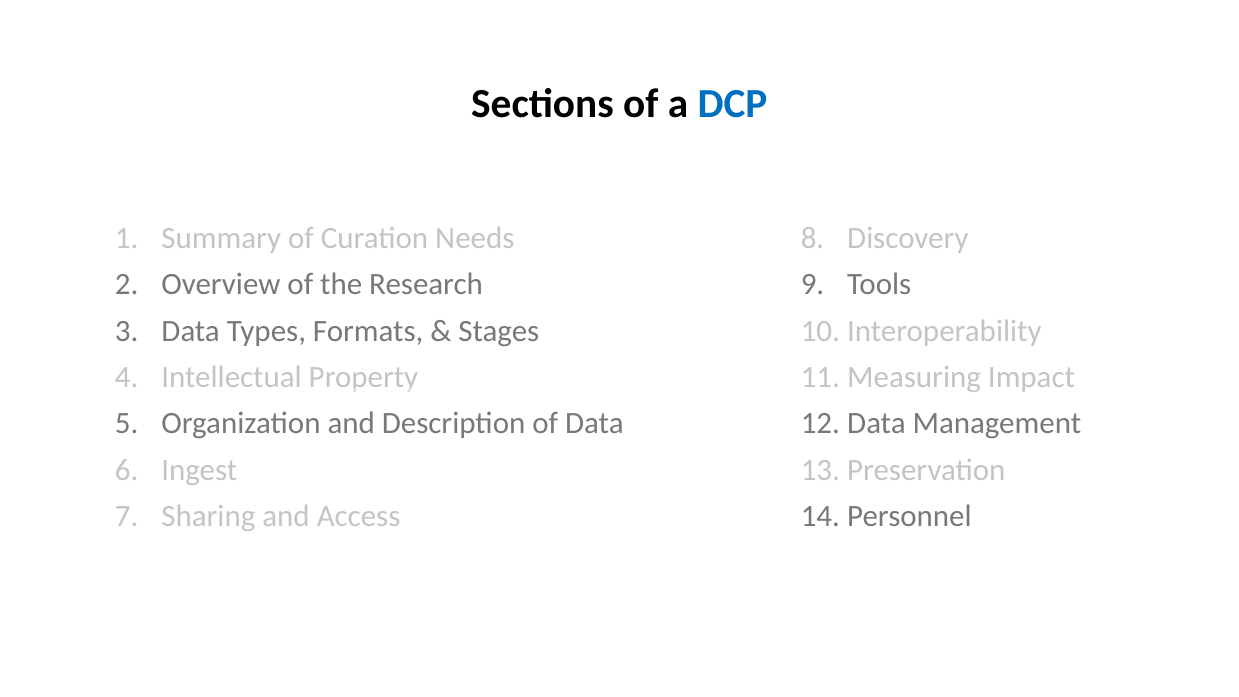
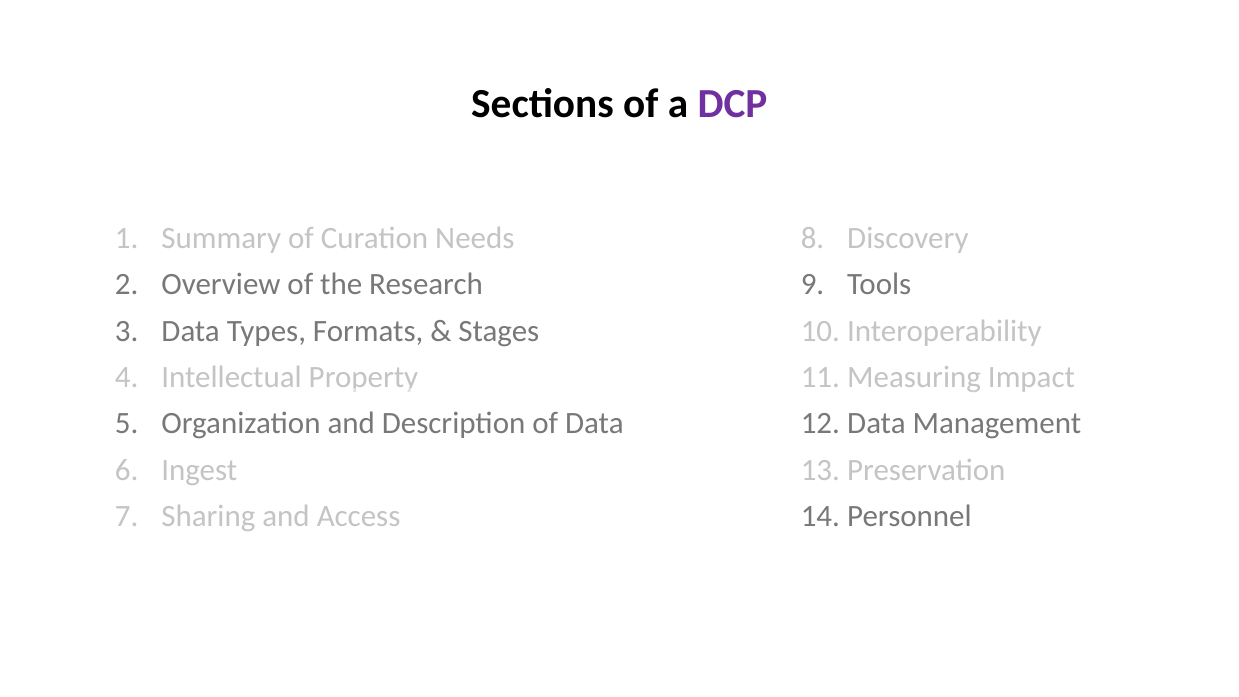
DCP colour: blue -> purple
